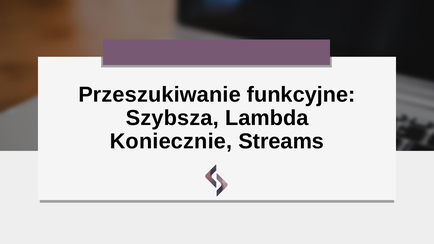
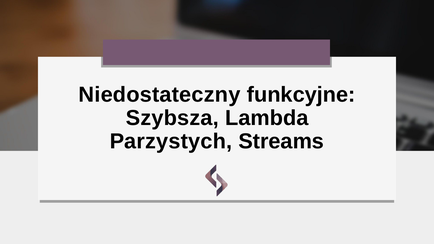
Przeszukiwanie: Przeszukiwanie -> Niedostateczny
Koniecznie: Koniecznie -> Parzystych
